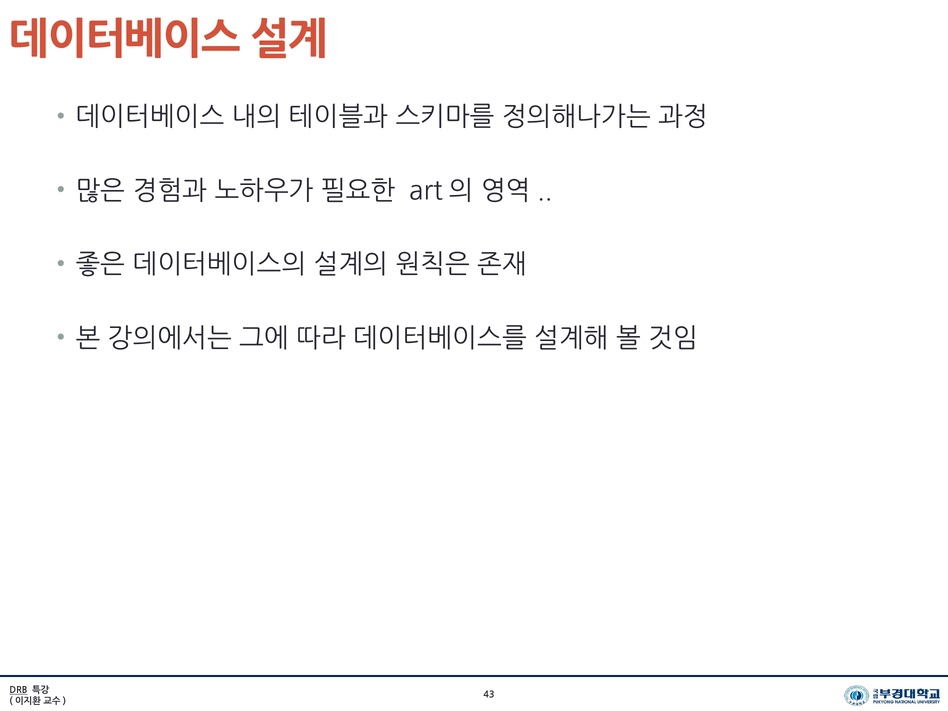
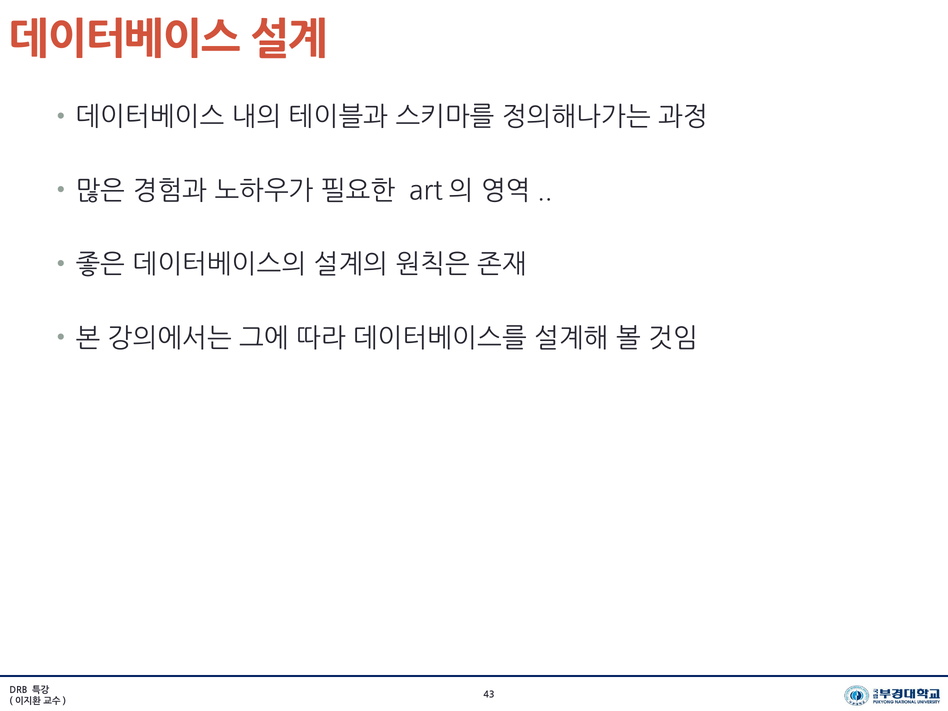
DRB underline: present -> none
